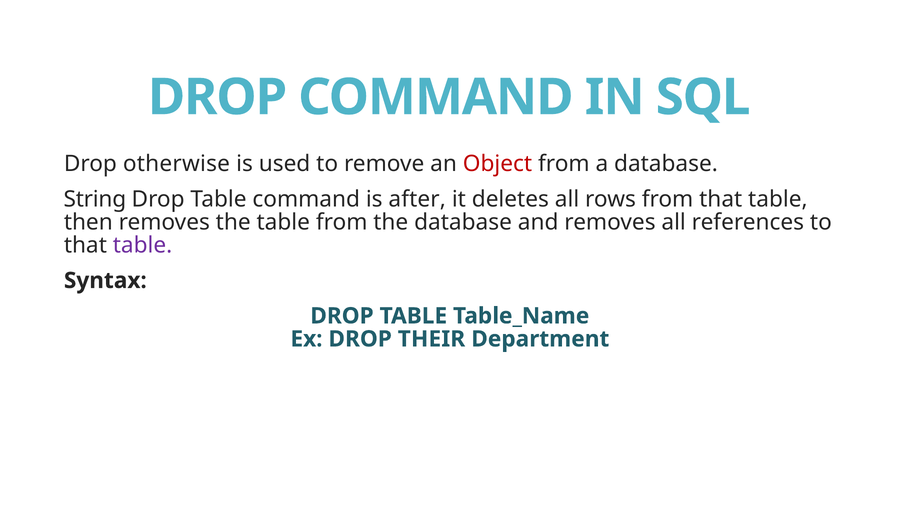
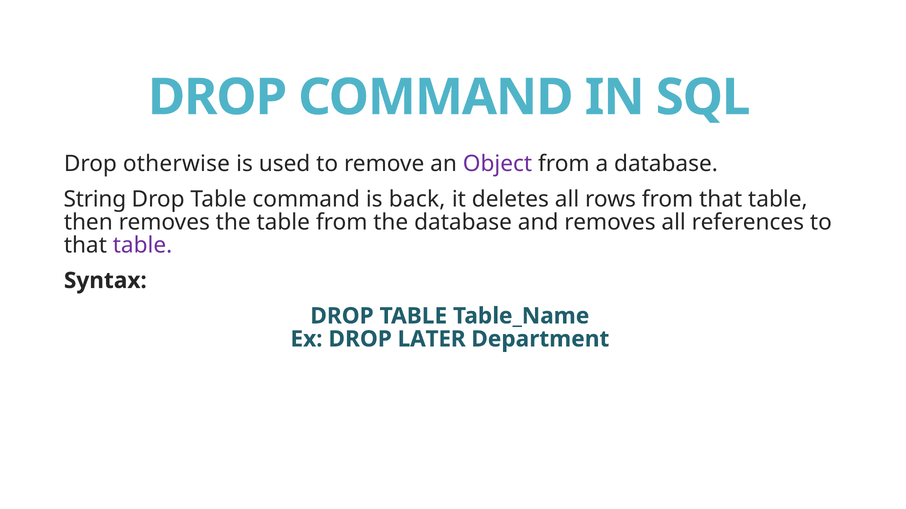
Object colour: red -> purple
after: after -> back
THEIR: THEIR -> LATER
